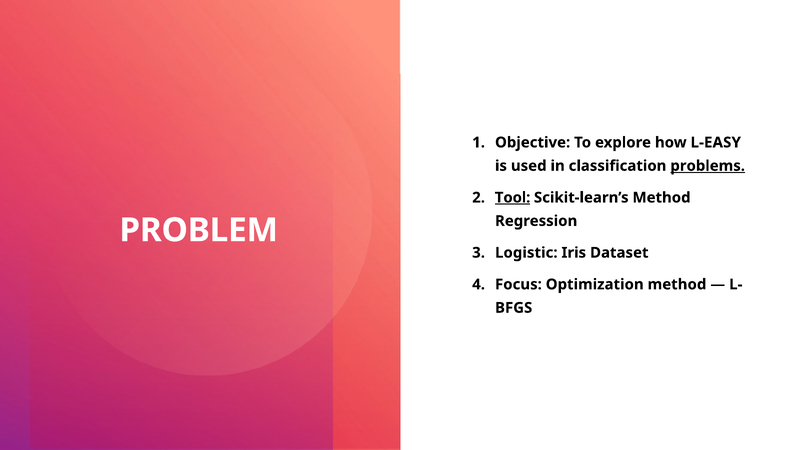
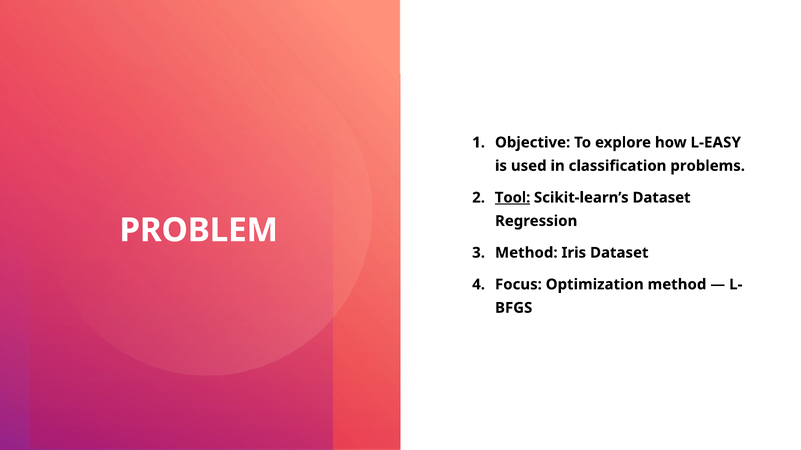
problems underline: present -> none
Scikit-learn’s Method: Method -> Dataset
Logistic at (526, 253): Logistic -> Method
